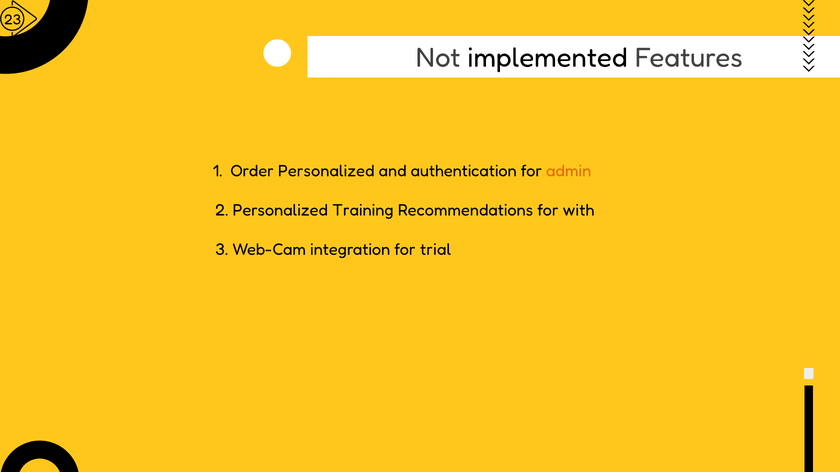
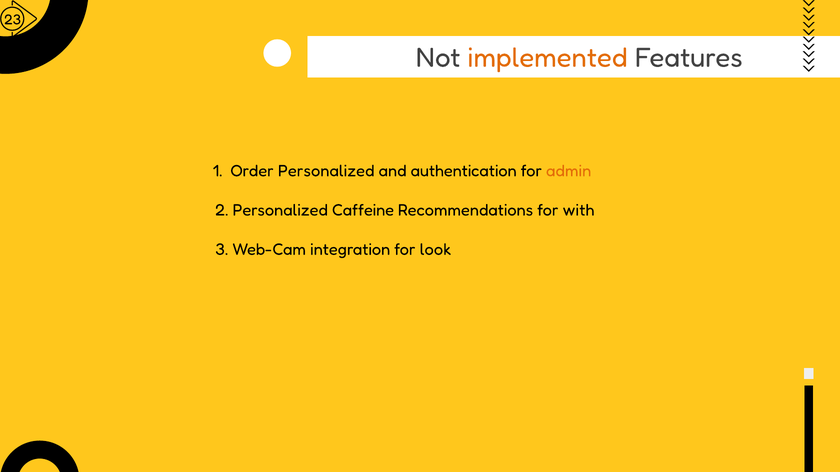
implemented colour: black -> orange
Training: Training -> Caffeine
trial: trial -> look
